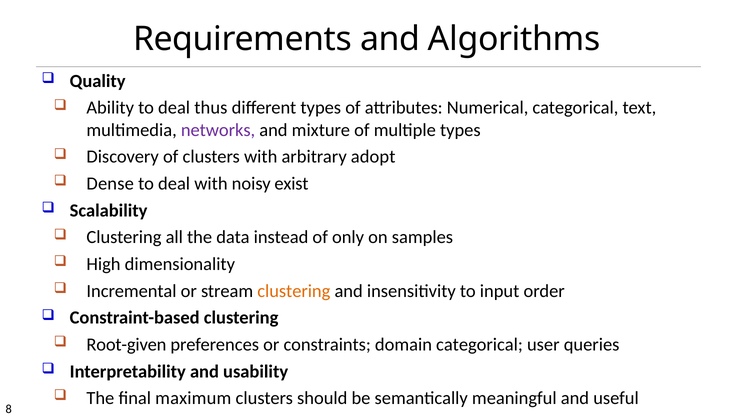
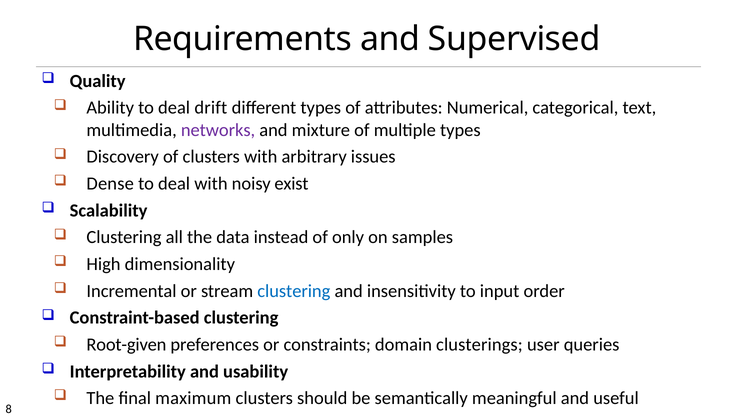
Algorithms: Algorithms -> Supervised
thus: thus -> drift
adopt: adopt -> issues
clustering at (294, 291) colour: orange -> blue
domain categorical: categorical -> clusterings
